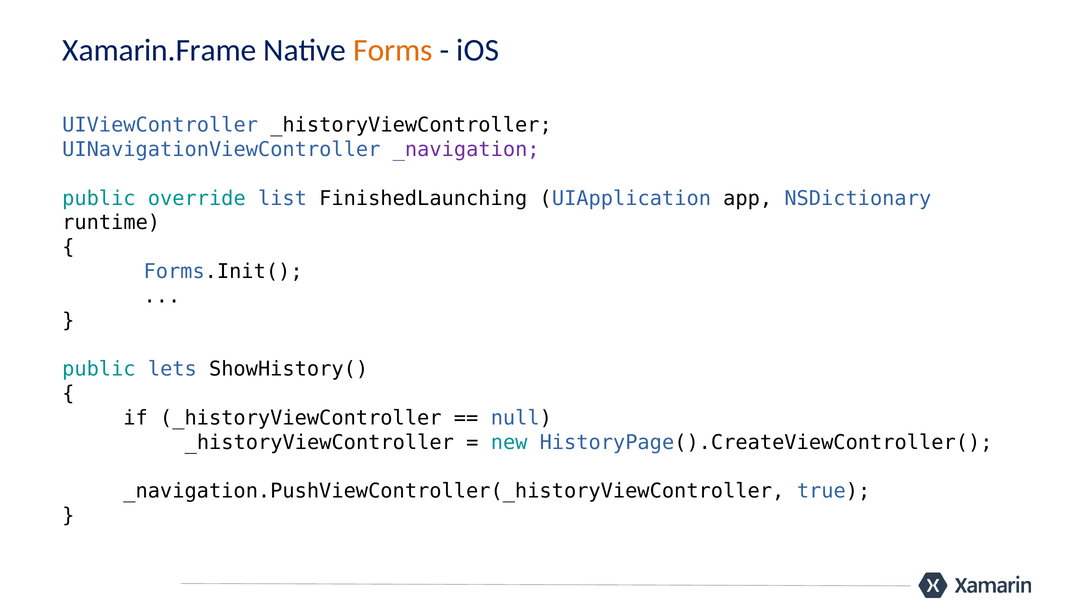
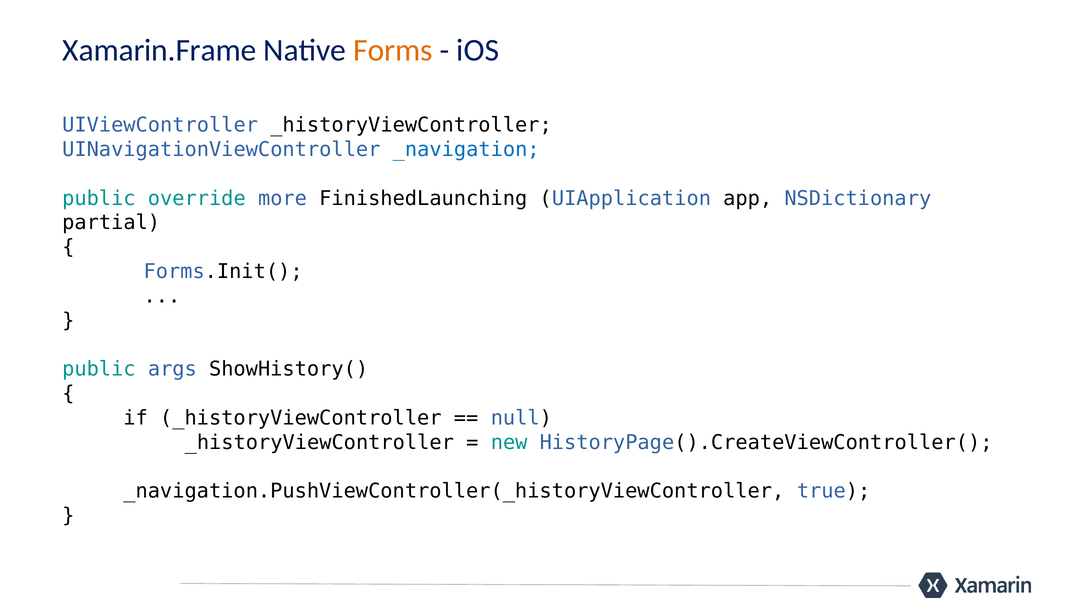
_navigation colour: purple -> blue
list: list -> more
runtime: runtime -> partial
lets: lets -> args
